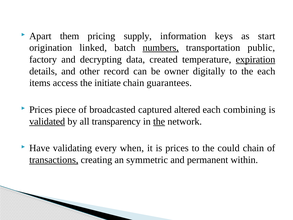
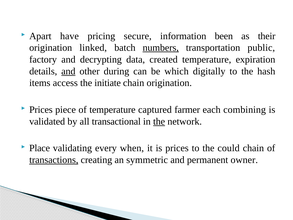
them: them -> have
supply: supply -> secure
keys: keys -> been
start: start -> their
expiration underline: present -> none
and at (68, 71) underline: none -> present
record: record -> during
owner: owner -> which
the each: each -> hash
chain guarantees: guarantees -> origination
of broadcasted: broadcasted -> temperature
altered: altered -> farmer
validated underline: present -> none
transparency: transparency -> transactional
Have: Have -> Place
within: within -> owner
